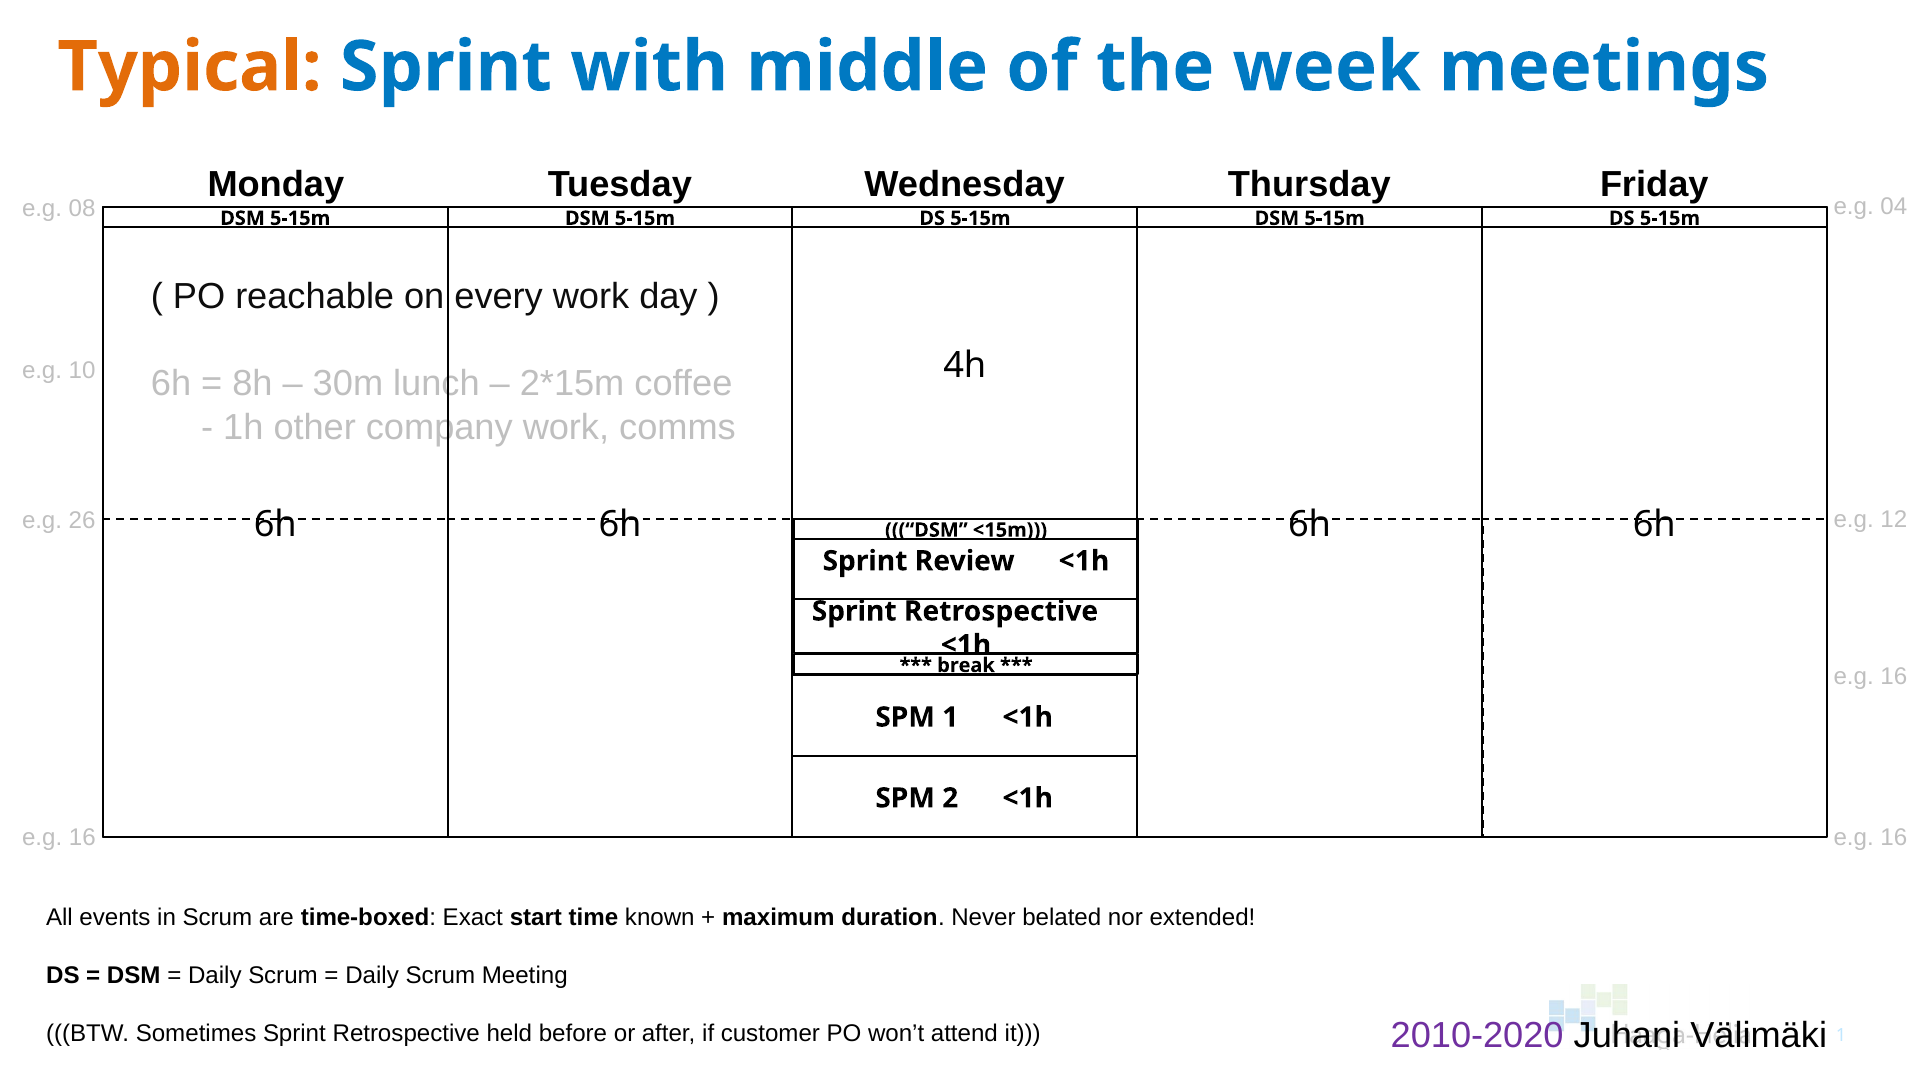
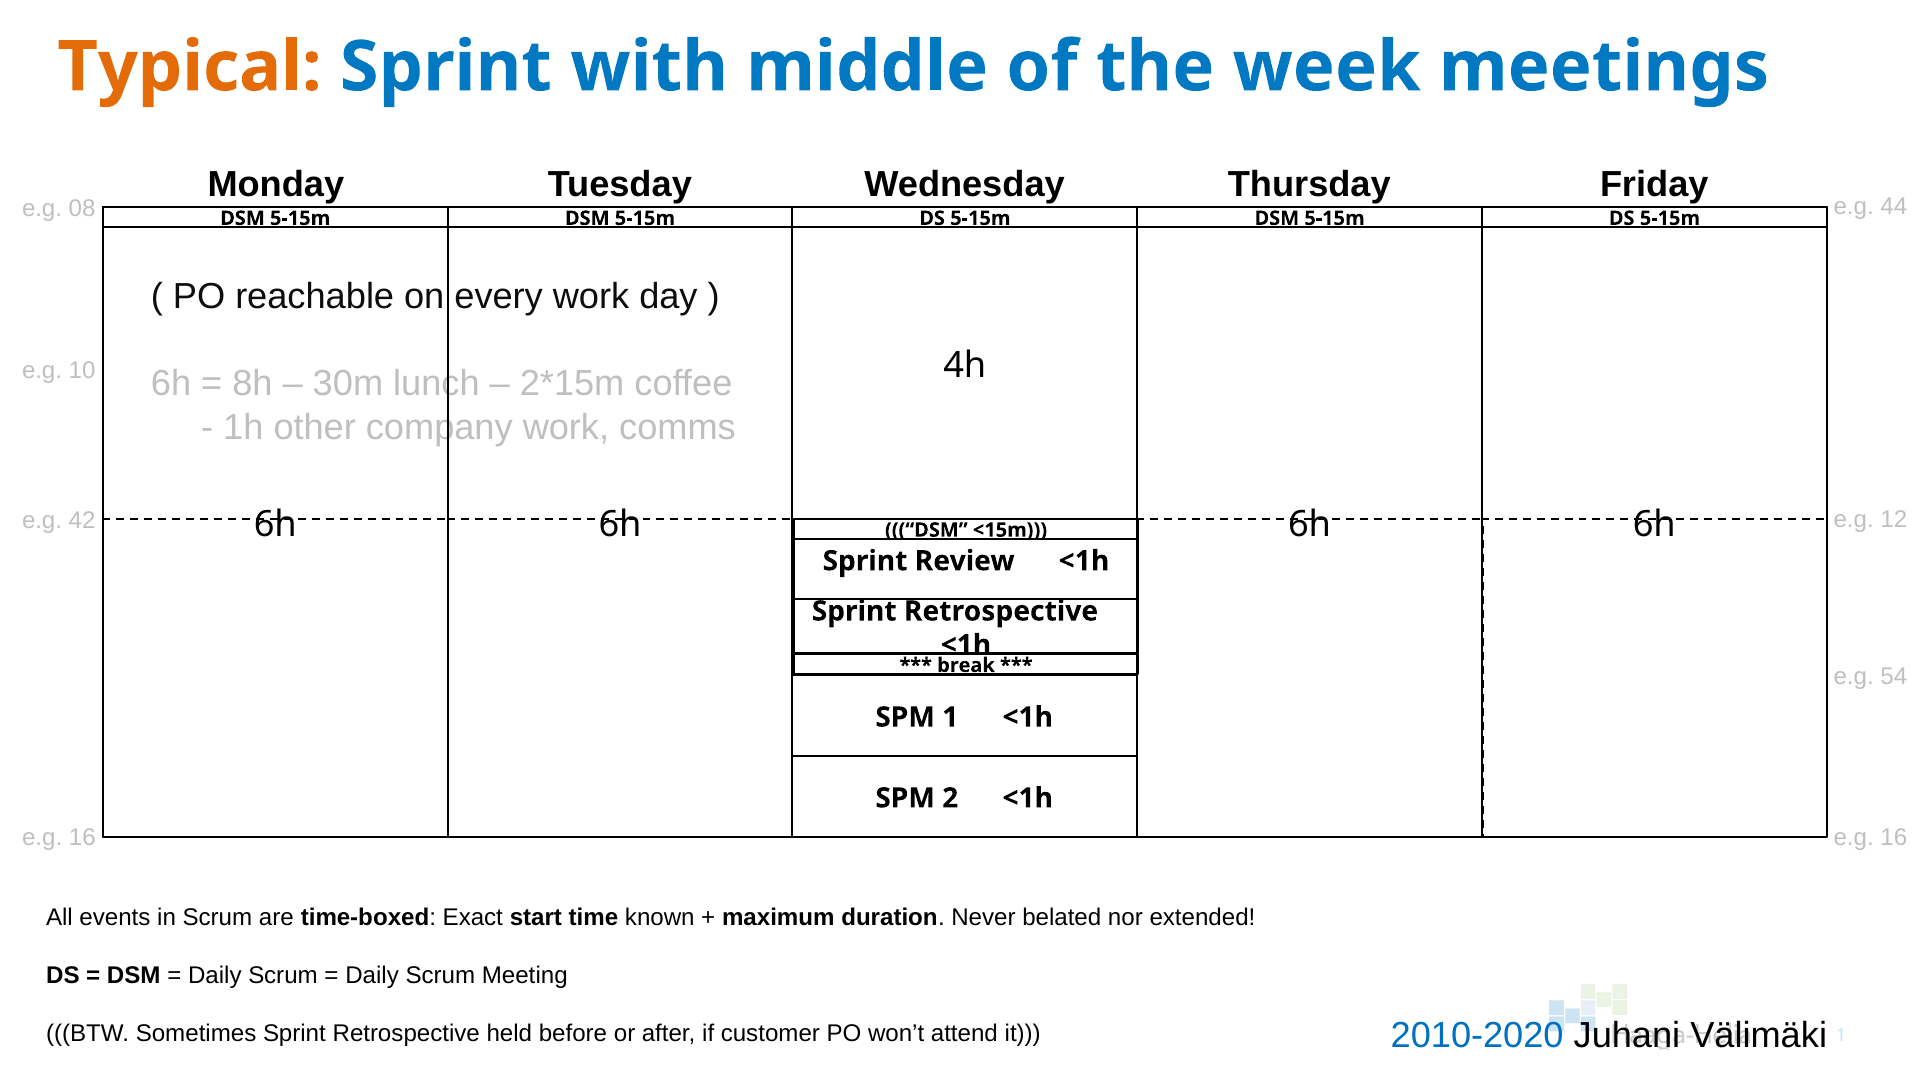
04: 04 -> 44
26: 26 -> 42
16 at (1894, 676): 16 -> 54
2010-2020 colour: purple -> blue
